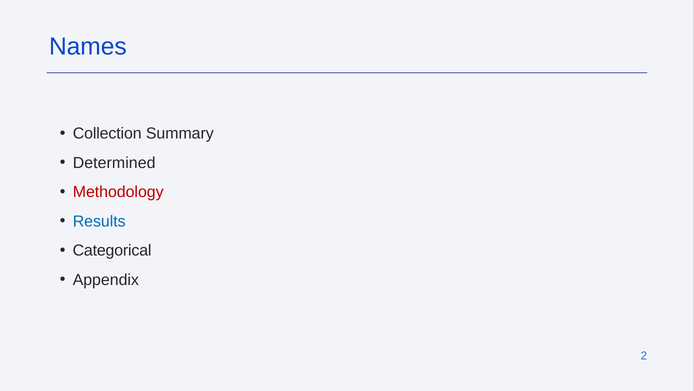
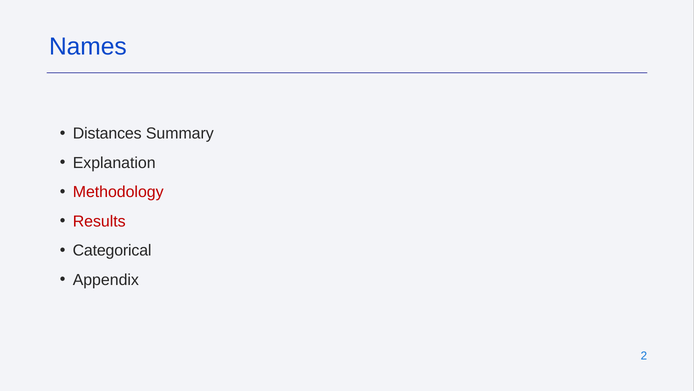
Collection: Collection -> Distances
Determined: Determined -> Explanation
Results colour: blue -> red
